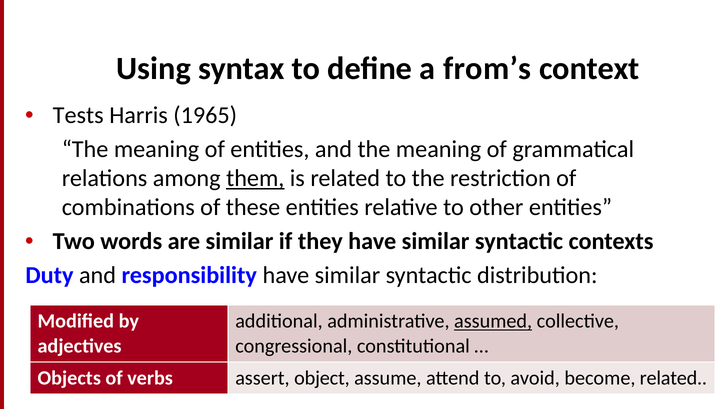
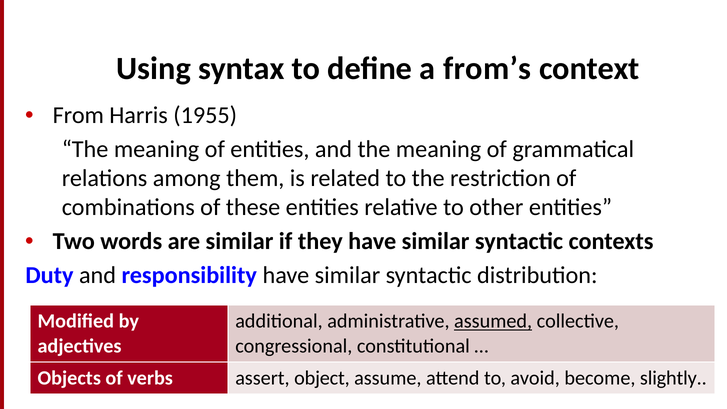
Tests: Tests -> From
1965: 1965 -> 1955
them underline: present -> none
become related: related -> slightly
